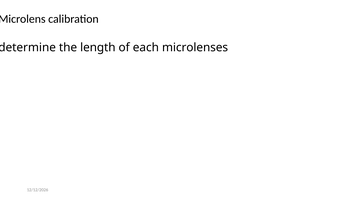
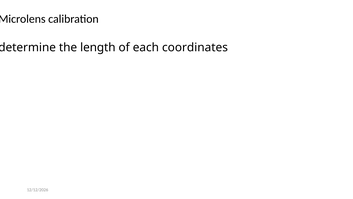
microlenses: microlenses -> coordinates
